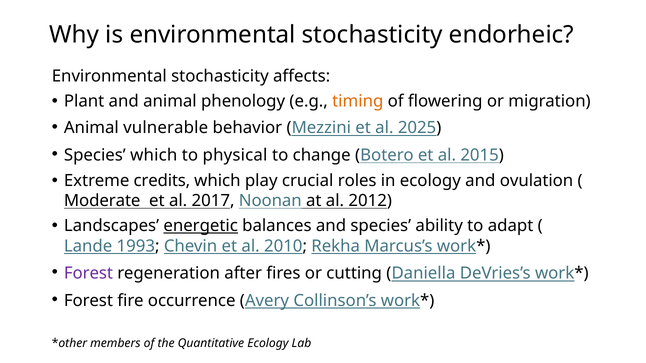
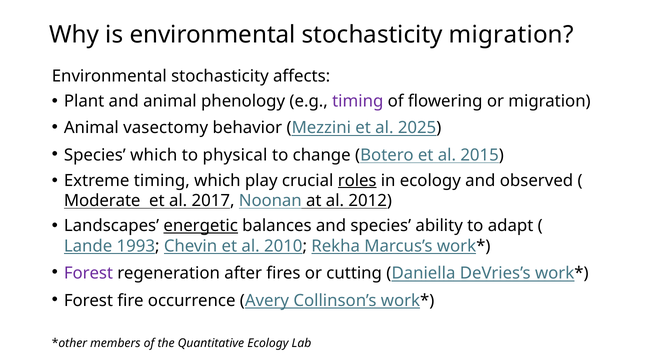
stochasticity endorheic: endorheic -> migration
timing at (358, 101) colour: orange -> purple
vulnerable: vulnerable -> vasectomy
Extreme credits: credits -> timing
roles underline: none -> present
ovulation: ovulation -> observed
